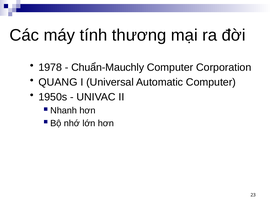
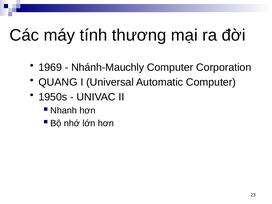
1978: 1978 -> 1969
Chuẩn-Mauchly: Chuẩn-Mauchly -> Nhánh-Mauchly
